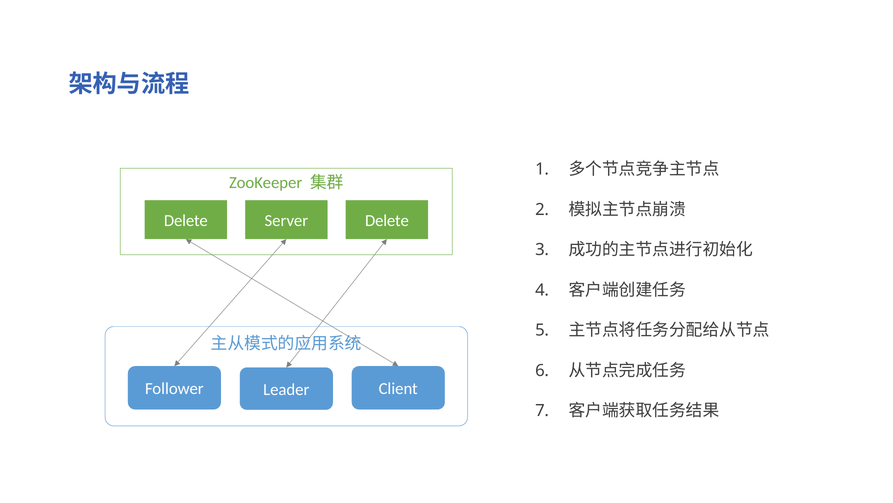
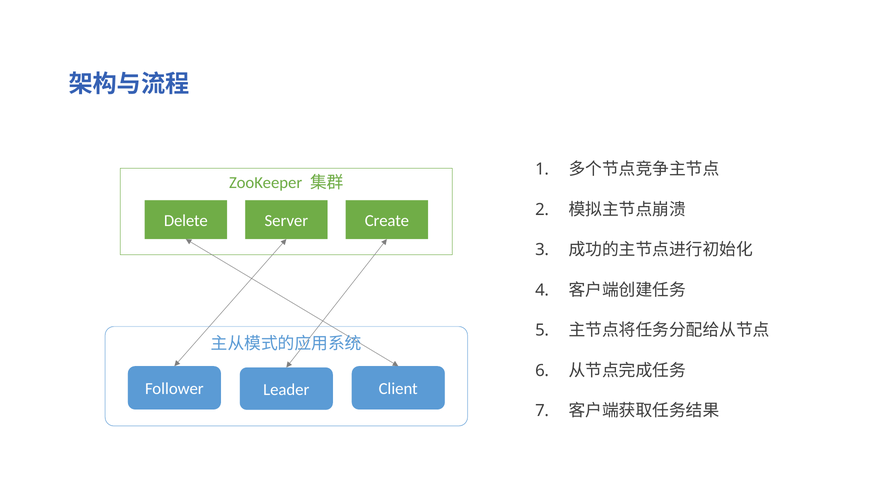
Server Delete: Delete -> Create
